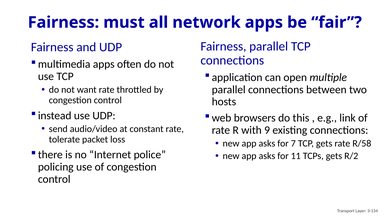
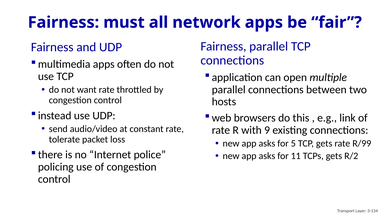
7: 7 -> 5
R/58: R/58 -> R/99
